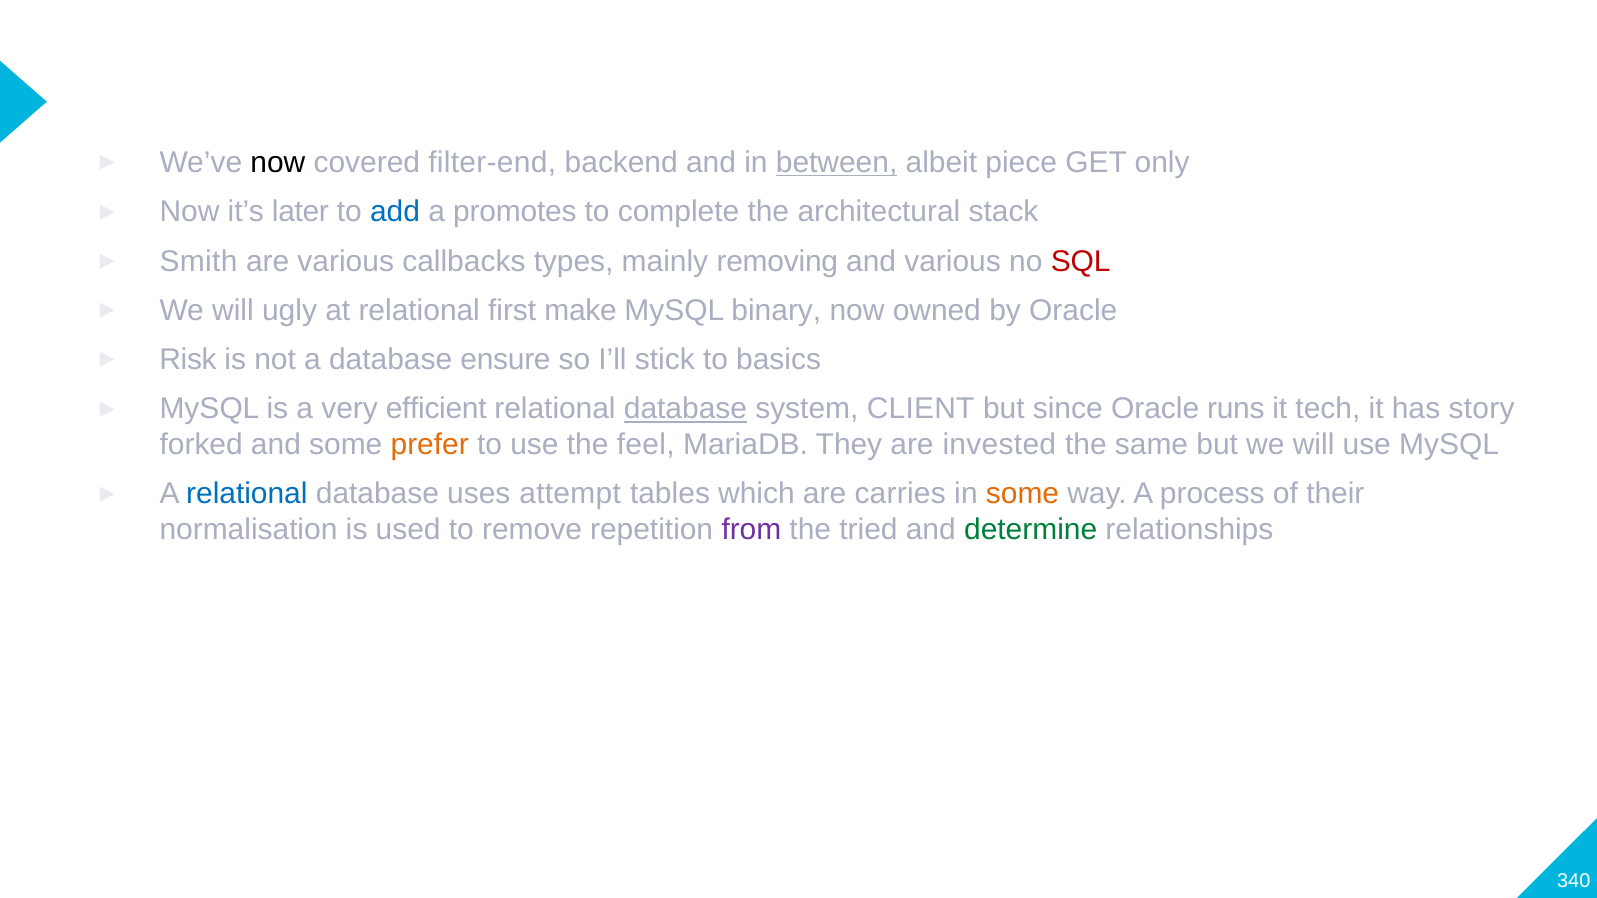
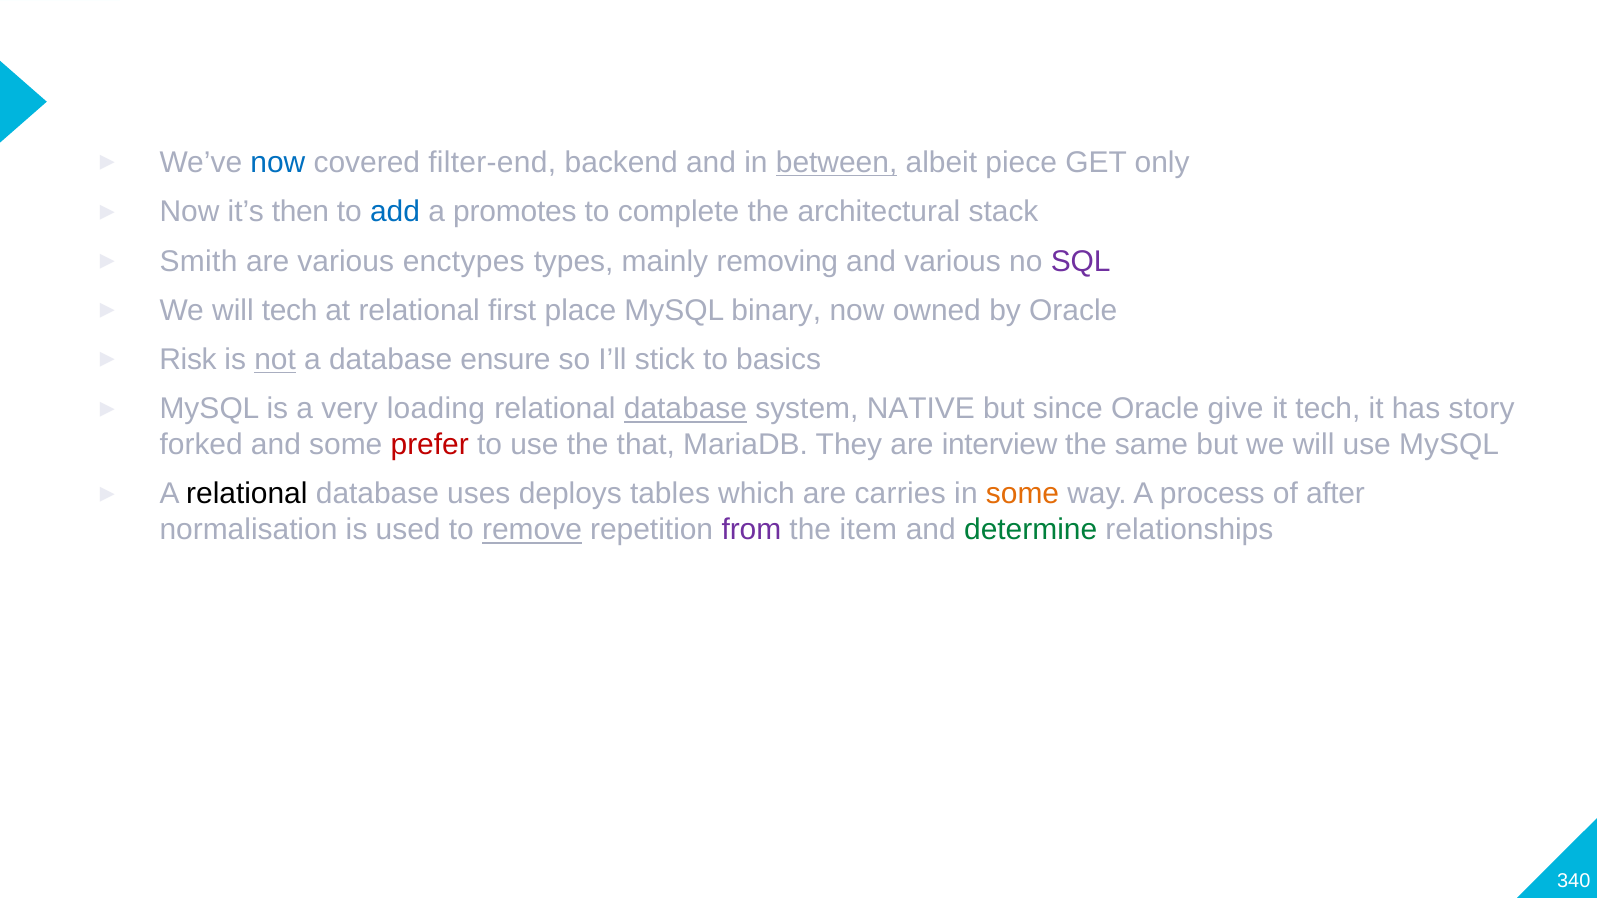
now at (278, 163) colour: black -> blue
later: later -> then
callbacks: callbacks -> enctypes
SQL colour: red -> purple
will ugly: ugly -> tech
make: make -> place
not underline: none -> present
efficient: efficient -> loading
CLIENT: CLIENT -> NATIVE
runs: runs -> give
prefer colour: orange -> red
feel: feel -> that
invested: invested -> interview
relational at (247, 494) colour: blue -> black
attempt: attempt -> deploys
their: their -> after
remove underline: none -> present
tried: tried -> item
